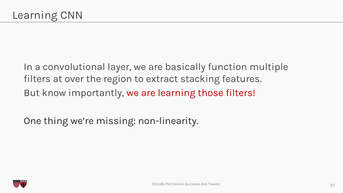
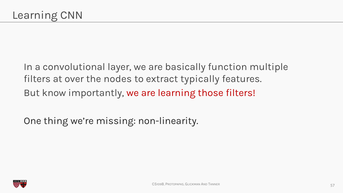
region: region -> nodes
stacking: stacking -> typically
